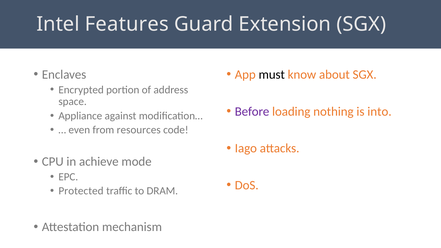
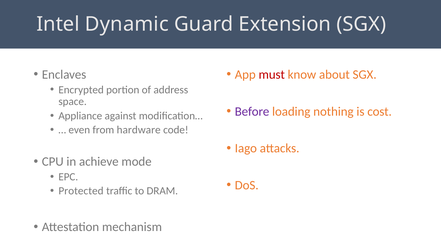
Features: Features -> Dynamic
must colour: black -> red
into: into -> cost
resources: resources -> hardware
